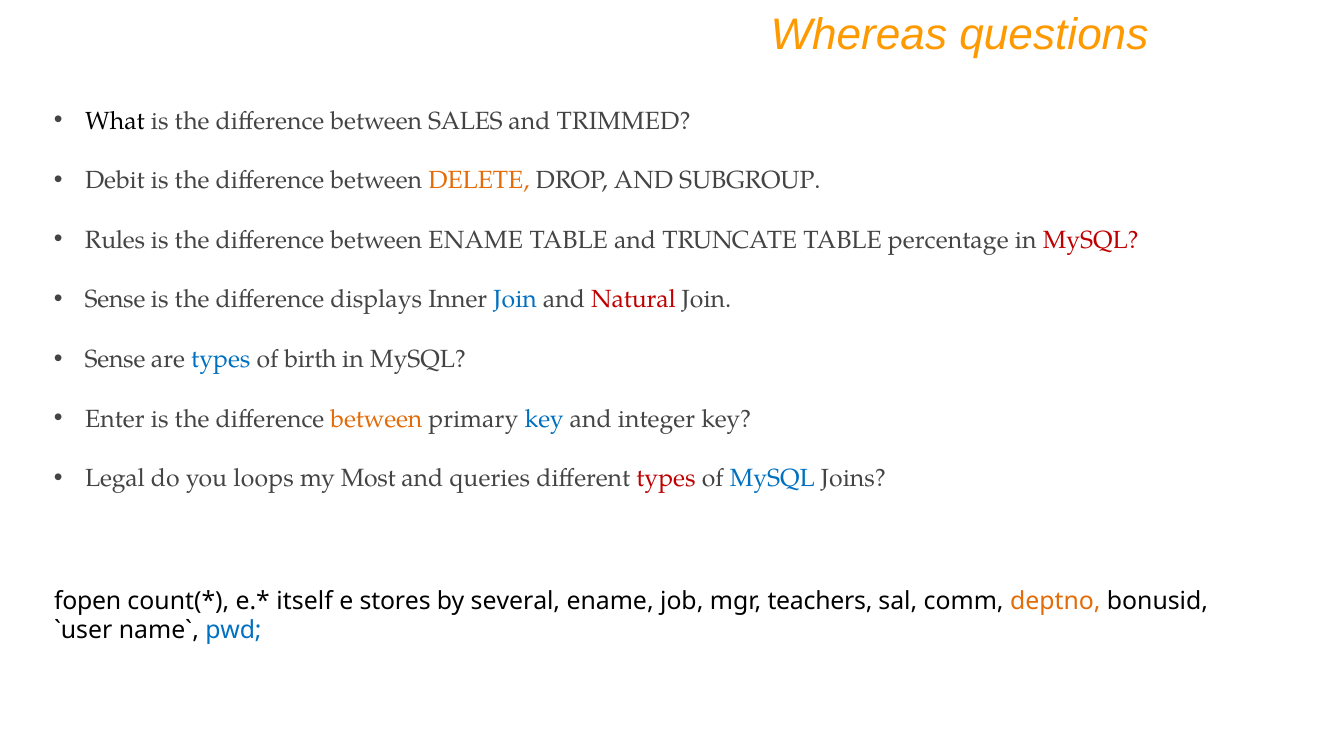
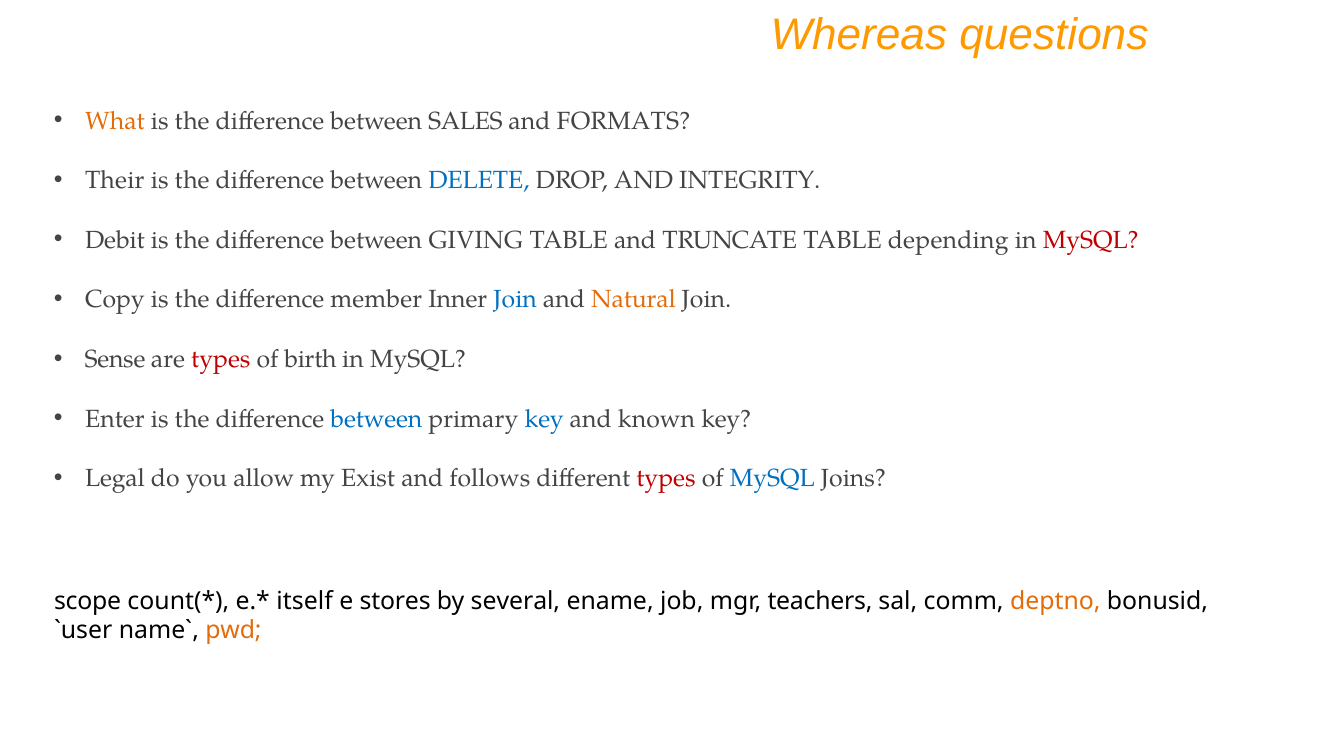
What colour: black -> orange
TRIMMED: TRIMMED -> FORMATS
Debit: Debit -> Their
DELETE colour: orange -> blue
SUBGROUP: SUBGROUP -> INTEGRITY
Rules: Rules -> Debit
between ENAME: ENAME -> GIVING
percentage: percentage -> depending
Sense at (115, 300): Sense -> Copy
displays: displays -> member
Natural colour: red -> orange
types at (221, 359) colour: blue -> red
between at (376, 419) colour: orange -> blue
integer: integer -> known
loops: loops -> allow
Most: Most -> Exist
queries: queries -> follows
fopen: fopen -> scope
pwd colour: blue -> orange
